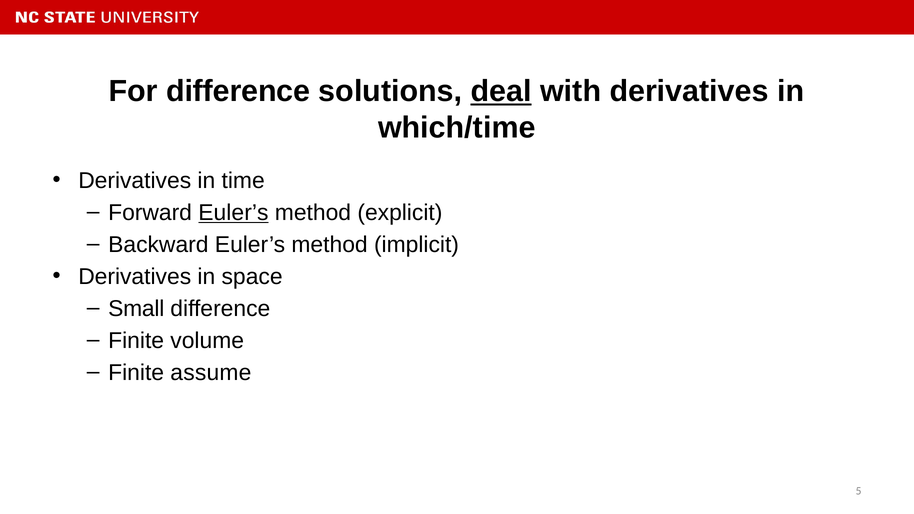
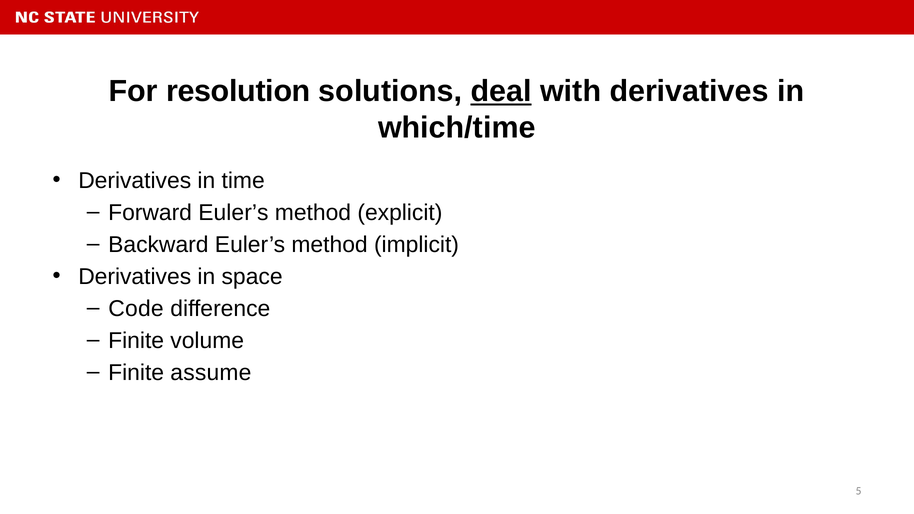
For difference: difference -> resolution
Euler’s at (233, 213) underline: present -> none
Small: Small -> Code
